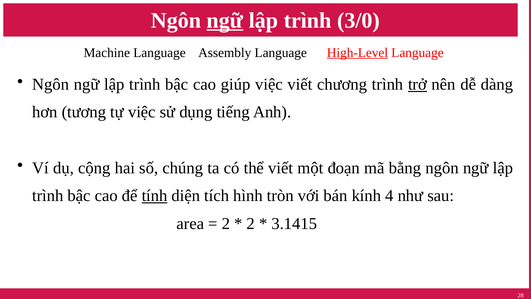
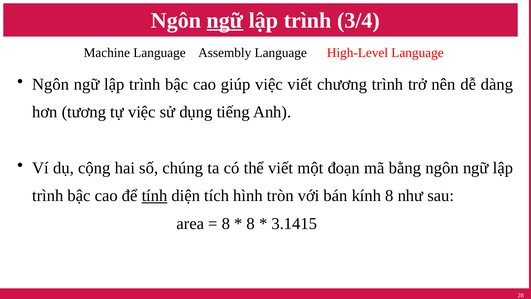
3/0: 3/0 -> 3/4
High-Level underline: present -> none
trở underline: present -> none
kính 4: 4 -> 8
2 at (226, 224): 2 -> 8
2 at (251, 224): 2 -> 8
